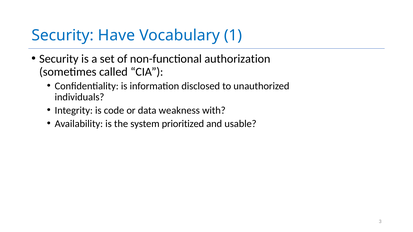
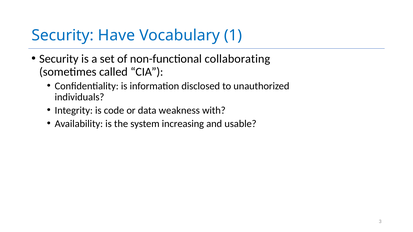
authorization: authorization -> collaborating
prioritized: prioritized -> increasing
